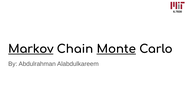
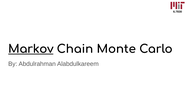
Monte underline: present -> none
